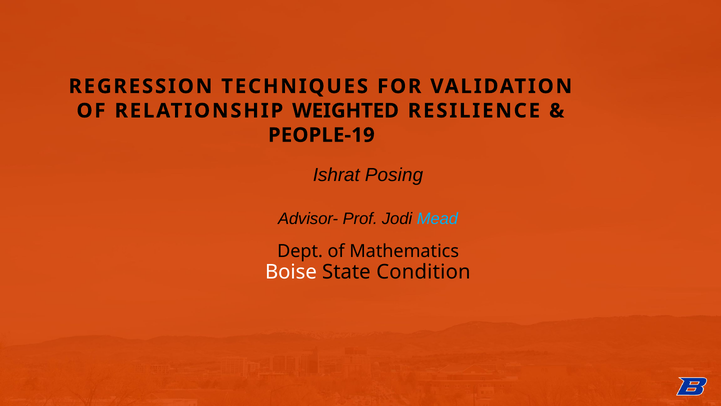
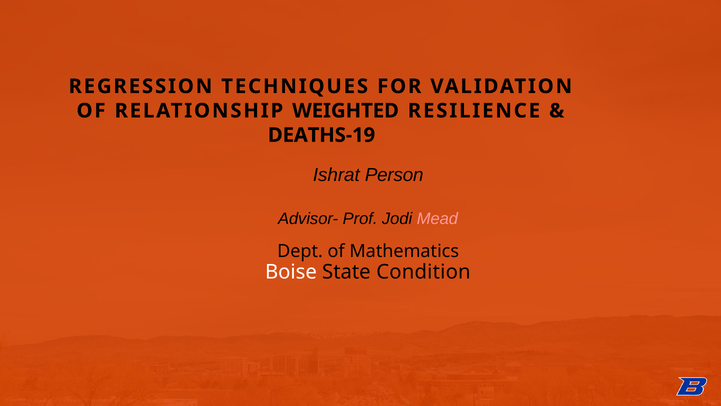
PEOPLE-19: PEOPLE-19 -> DEATHS-19
Posing: Posing -> Person
Mead colour: light blue -> pink
